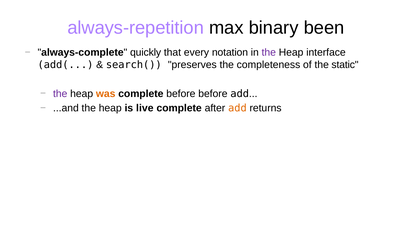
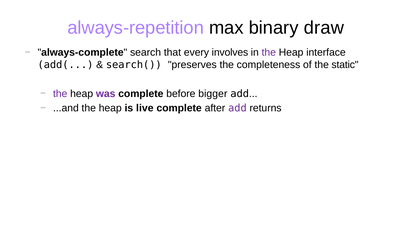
been: been -> draw
quickly: quickly -> search
notation: notation -> involves
was colour: orange -> purple
before before: before -> bigger
add at (237, 108) colour: orange -> purple
